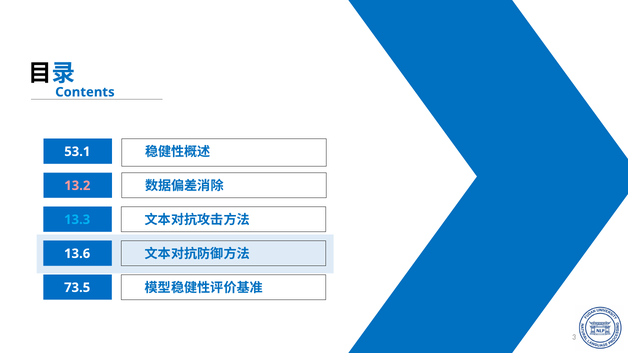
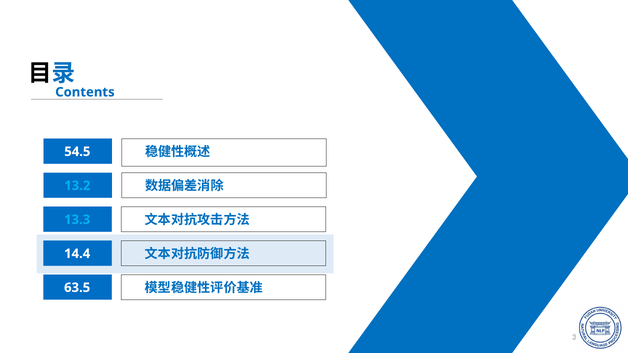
53.1: 53.1 -> 54.5
13.2 colour: pink -> light blue
13.6: 13.6 -> 14.4
73.5: 73.5 -> 63.5
